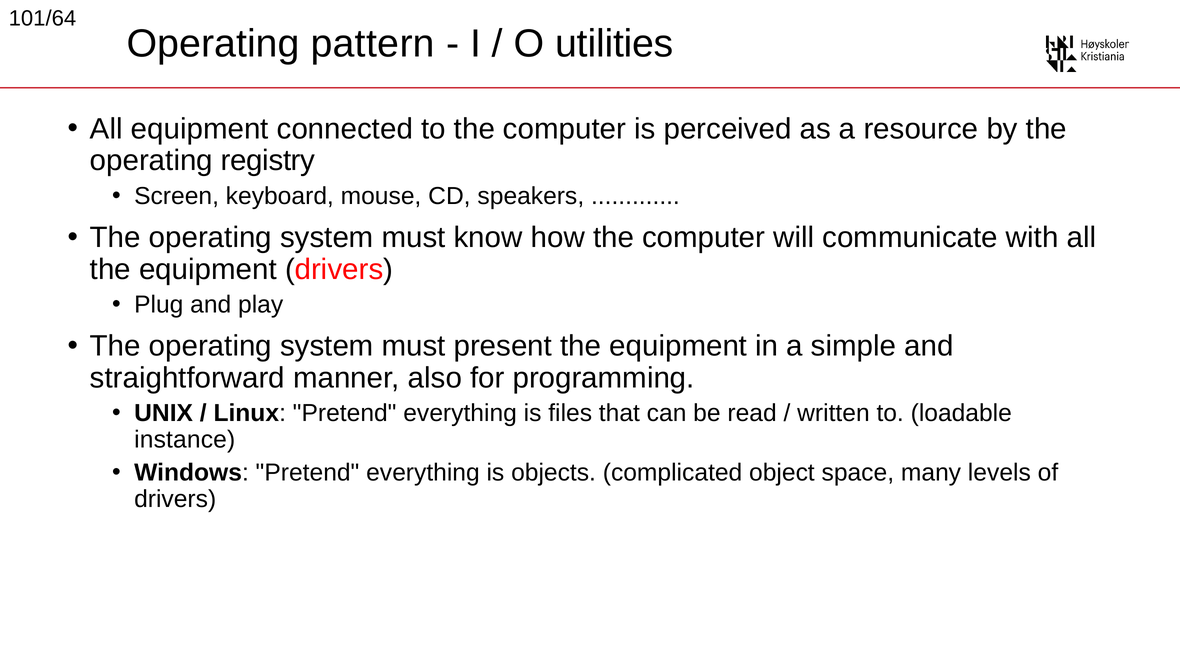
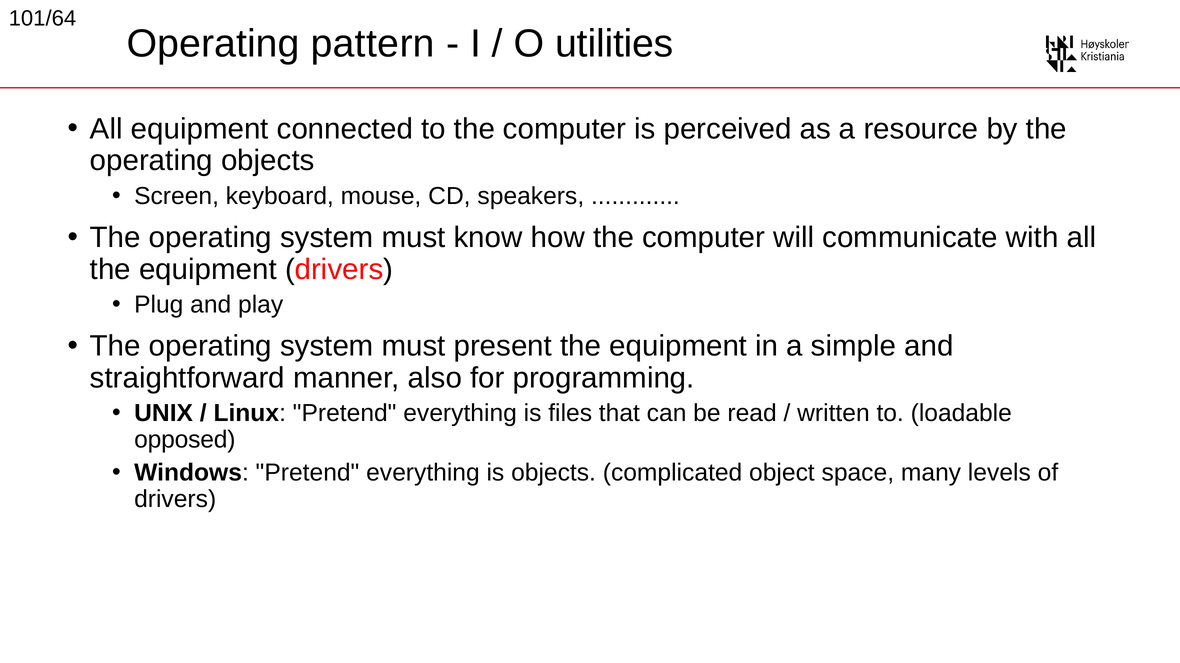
operating registry: registry -> objects
instance: instance -> opposed
